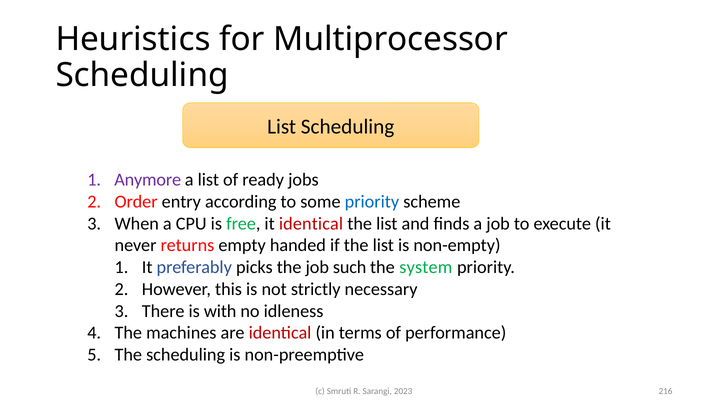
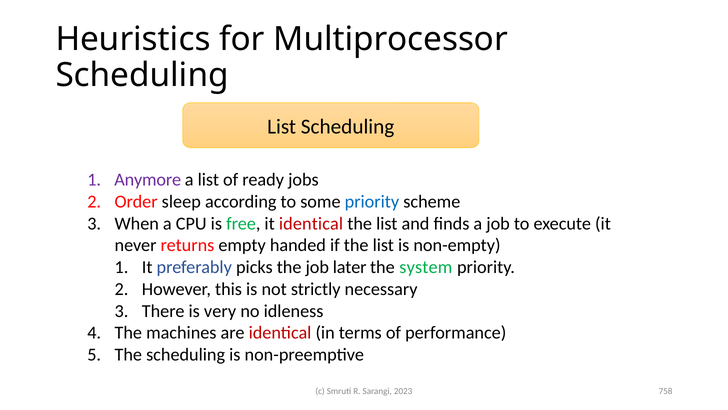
entry: entry -> sleep
such: such -> later
with: with -> very
216: 216 -> 758
